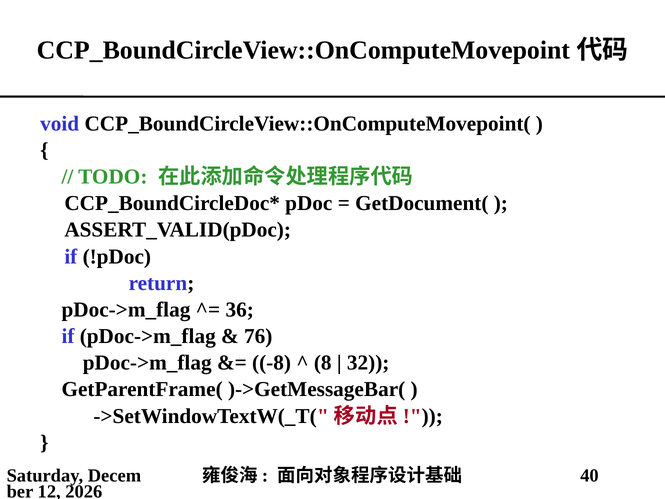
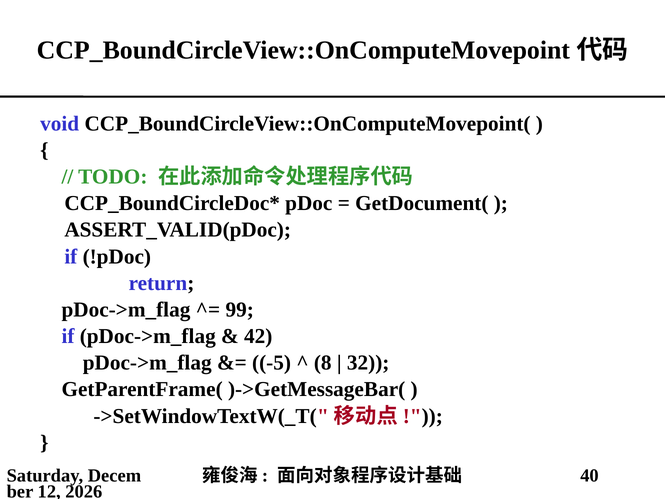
36: 36 -> 99
76: 76 -> 42
-8: -8 -> -5
